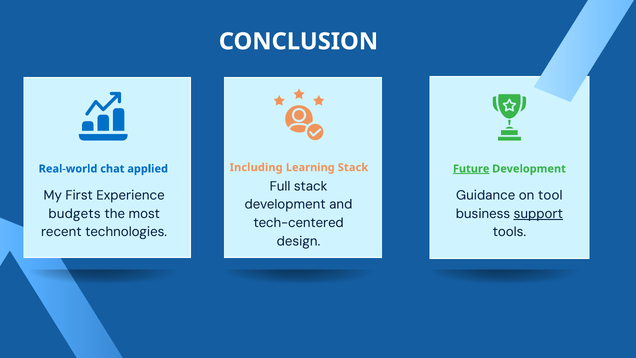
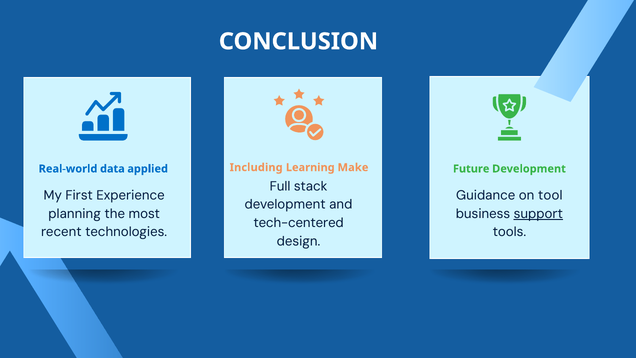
Learning Stack: Stack -> Make
chat: chat -> data
Future underline: present -> none
budgets: budgets -> planning
